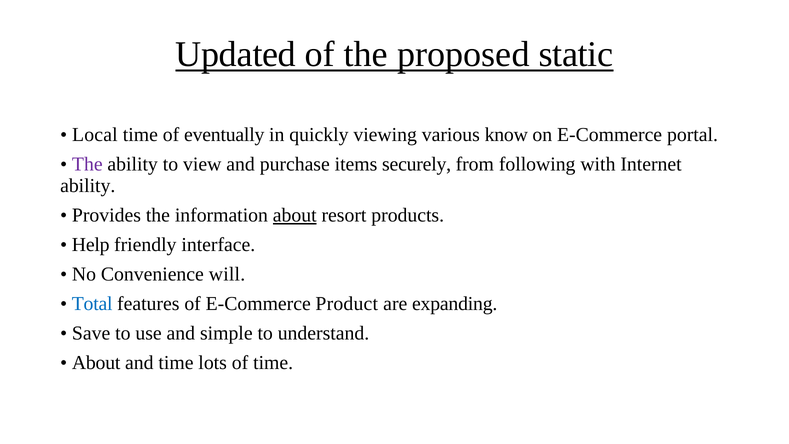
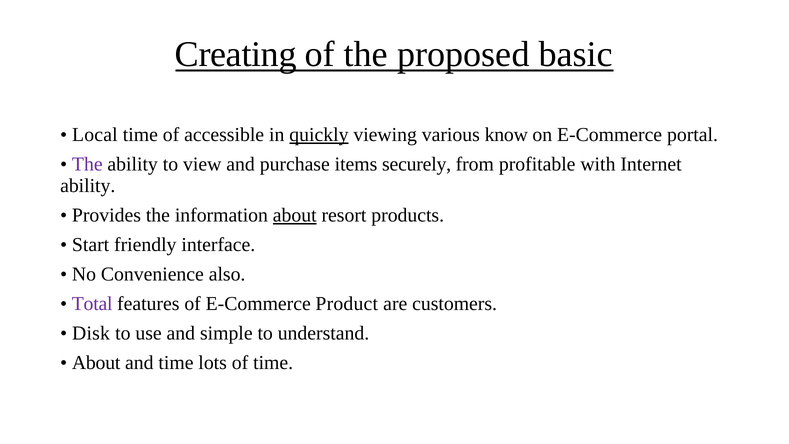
Updated: Updated -> Creating
static: static -> basic
eventually: eventually -> accessible
quickly underline: none -> present
following: following -> profitable
Help: Help -> Start
will: will -> also
Total colour: blue -> purple
expanding: expanding -> customers
Save: Save -> Disk
